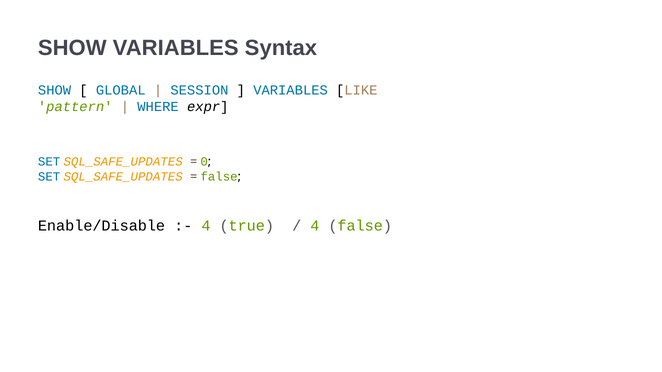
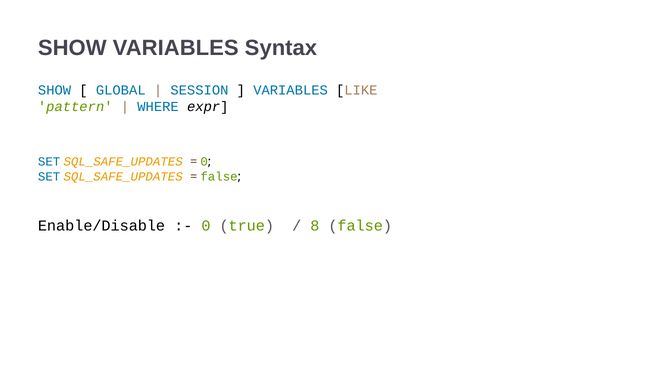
4 at (206, 226): 4 -> 0
4 at (315, 226): 4 -> 8
